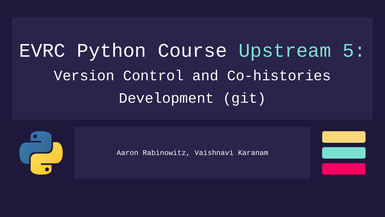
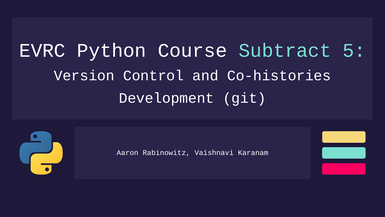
Upstream: Upstream -> Subtract
